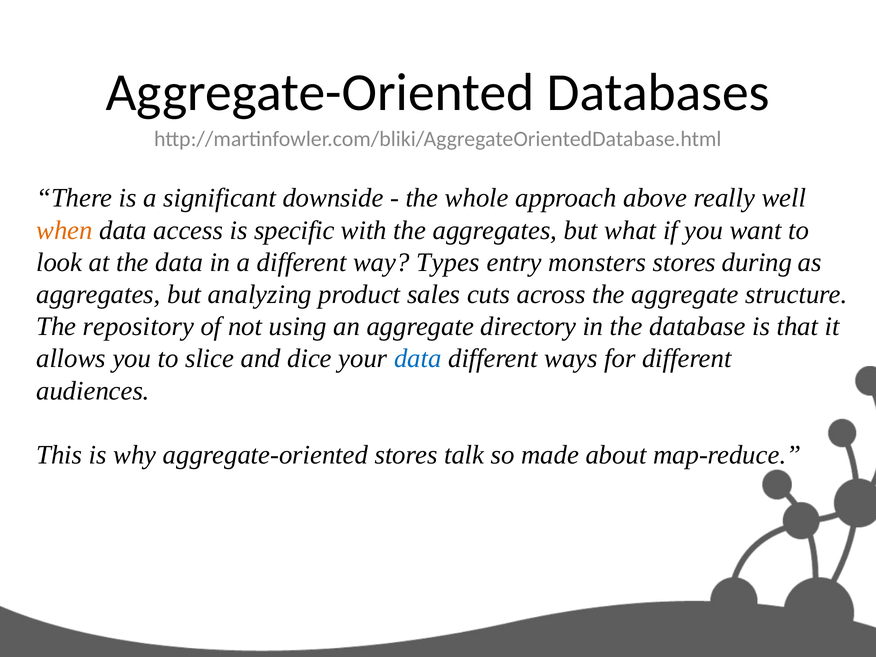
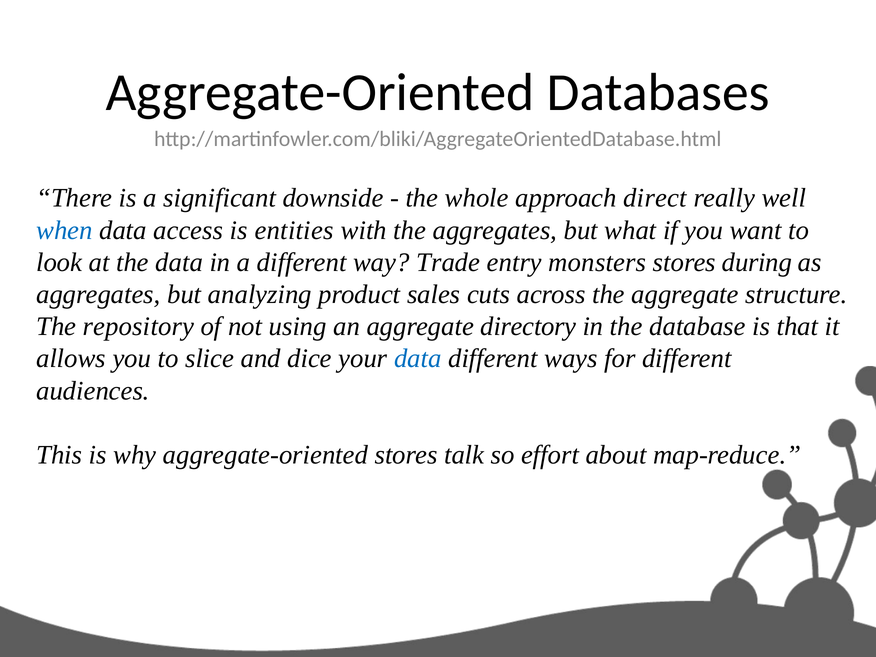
above: above -> direct
when colour: orange -> blue
specific: specific -> entities
Types: Types -> Trade
made: made -> effort
